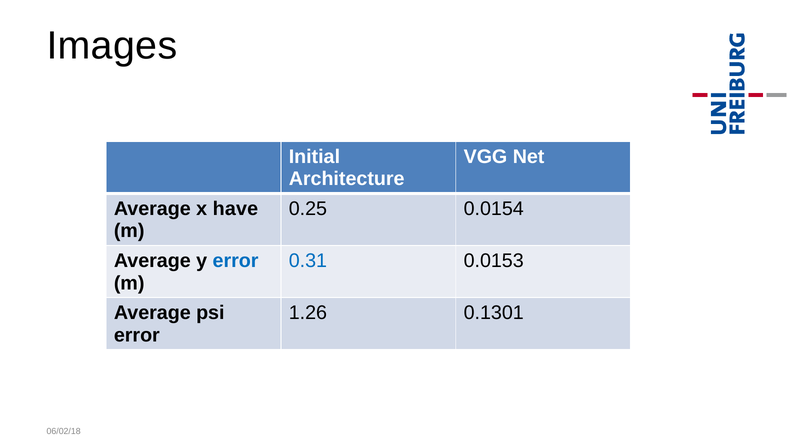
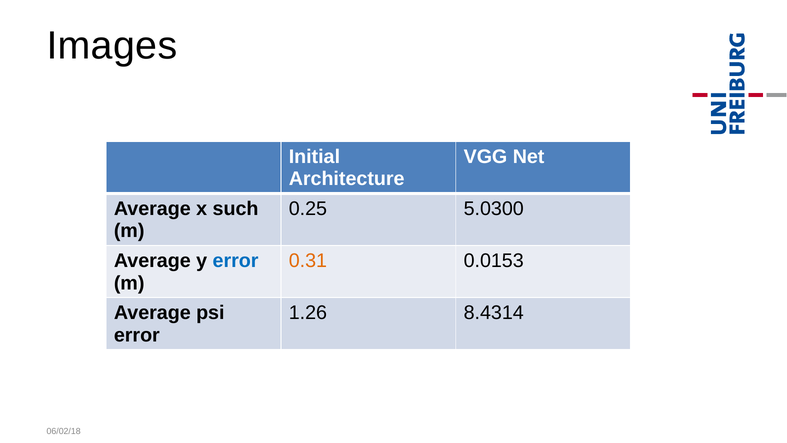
have: have -> such
0.0154: 0.0154 -> 5.0300
0.31 colour: blue -> orange
0.1301: 0.1301 -> 8.4314
